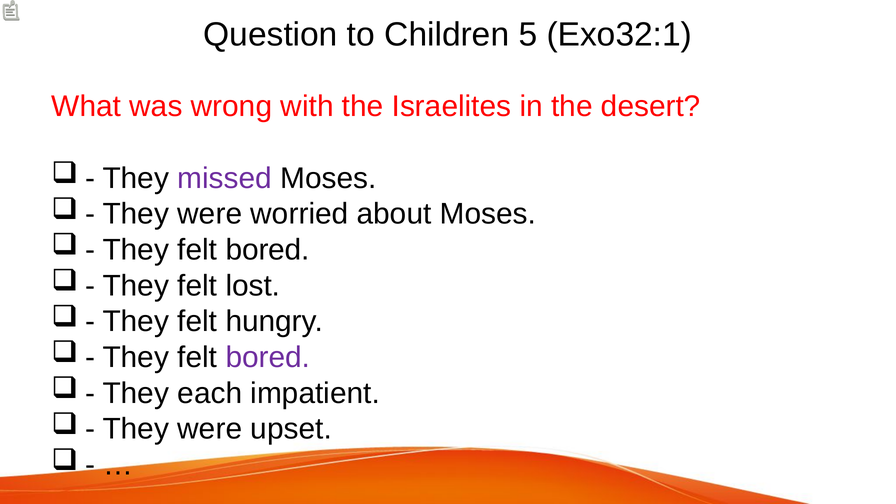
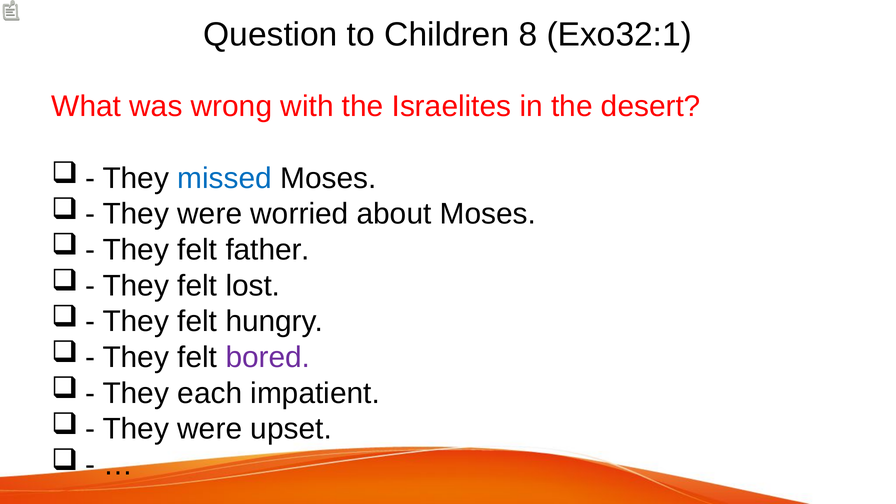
5: 5 -> 8
missed colour: purple -> blue
bored at (268, 250): bored -> father
